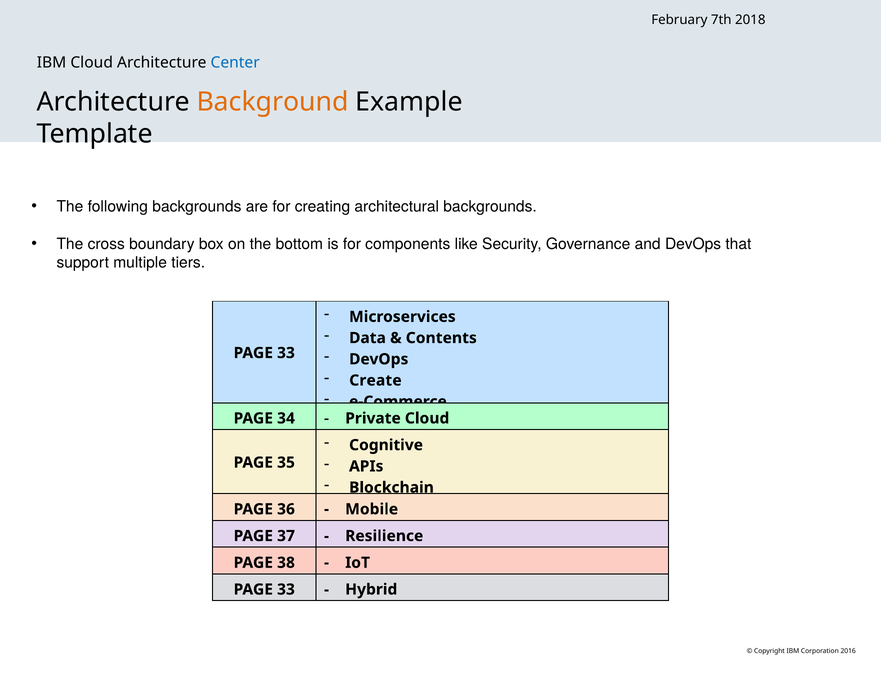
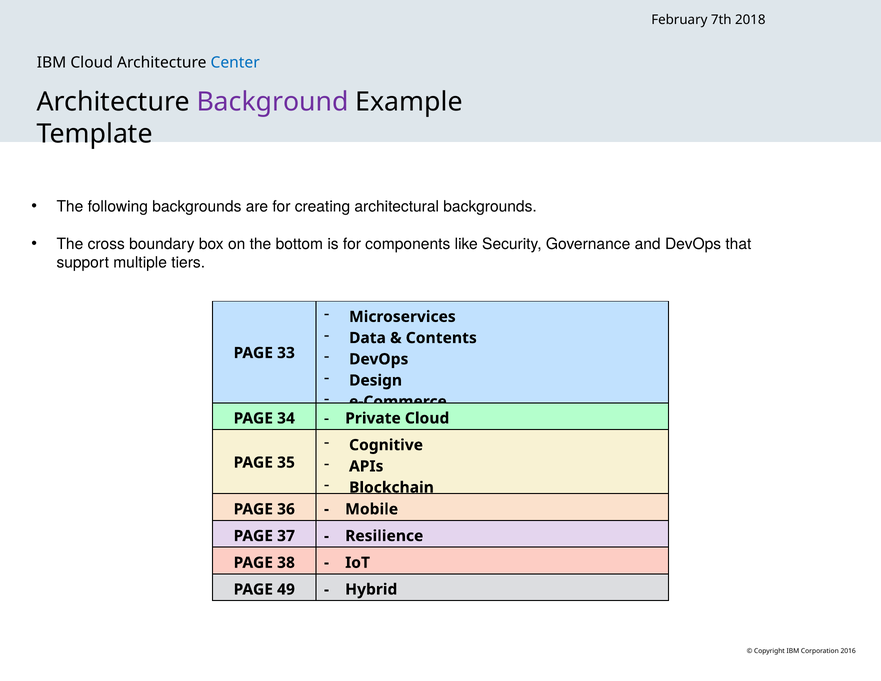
Background colour: orange -> purple
Create: Create -> Design
33 at (286, 589): 33 -> 49
